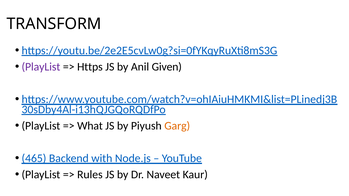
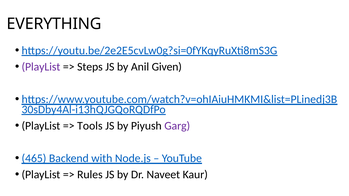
TRANSFORM: TRANSFORM -> EVERYTHING
Https: Https -> Steps
What: What -> Tools
Garg colour: orange -> purple
